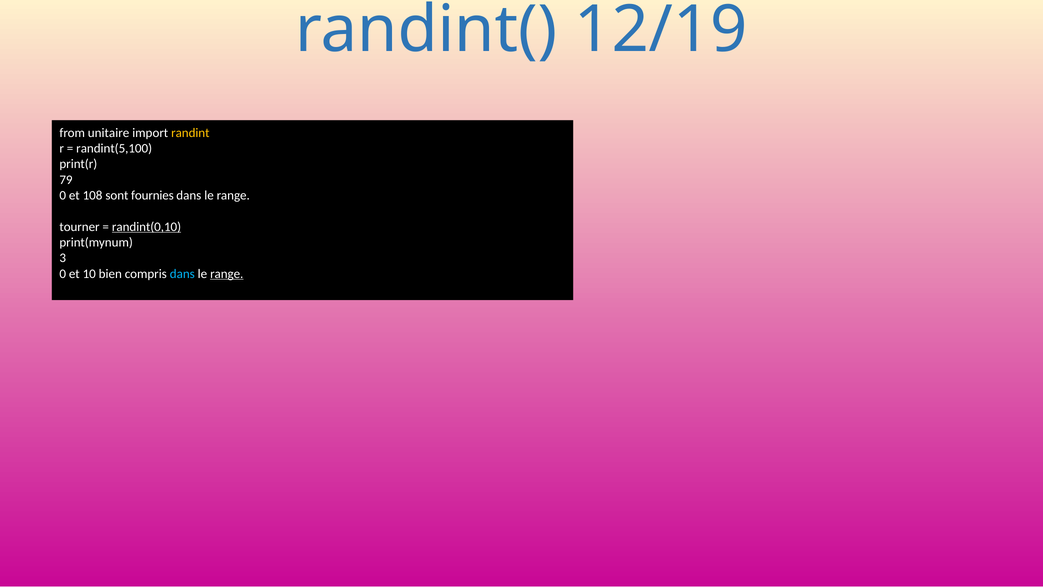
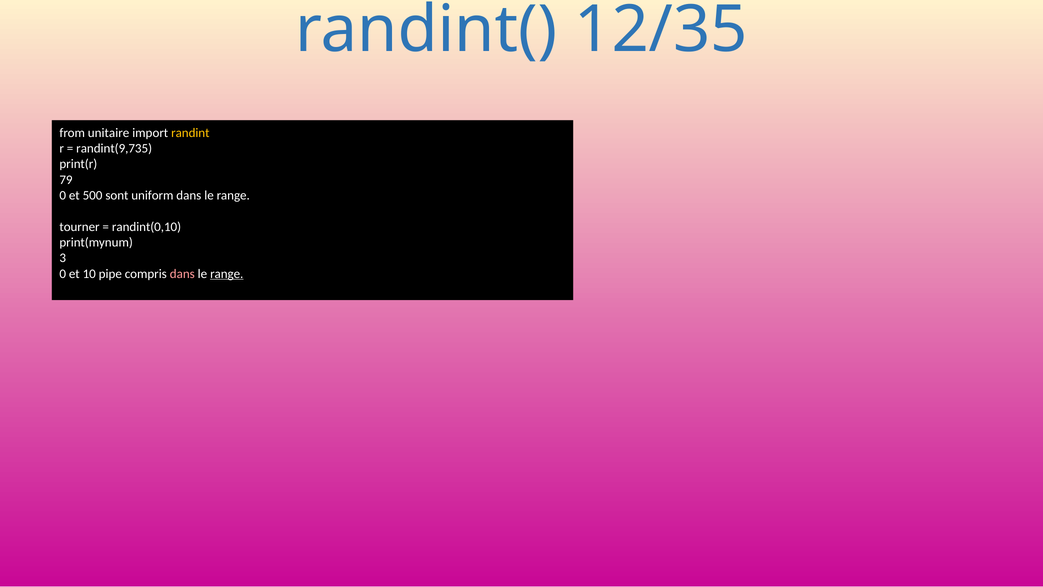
12/19: 12/19 -> 12/35
randint(5,100: randint(5,100 -> randint(9,735
108: 108 -> 500
fournies: fournies -> uniform
randint(0,10 underline: present -> none
bien: bien -> pipe
dans at (182, 274) colour: light blue -> pink
